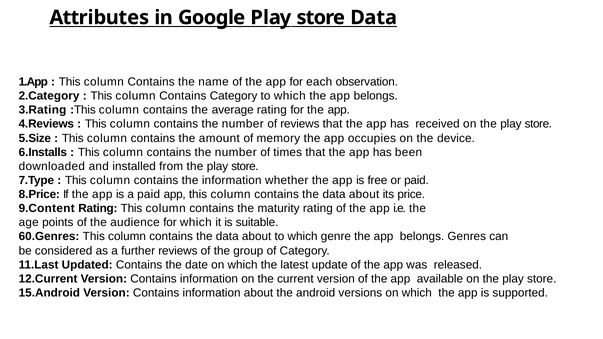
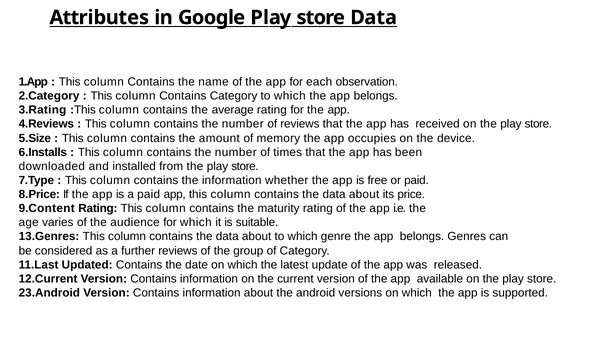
points: points -> varies
60.Genres: 60.Genres -> 13.Genres
15.Android: 15.Android -> 23.Android
